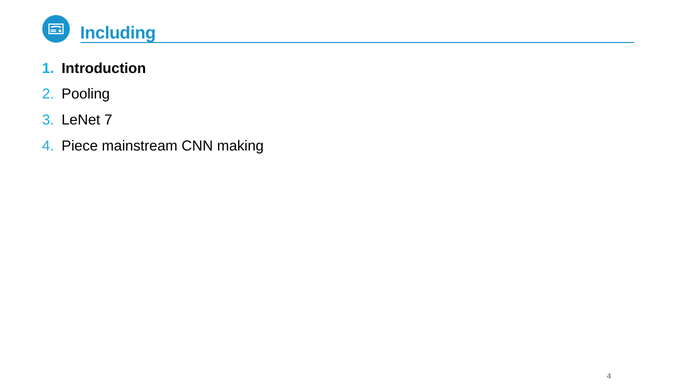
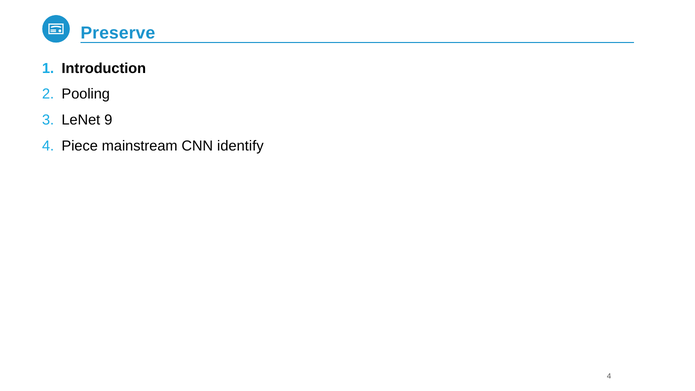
Including: Including -> Preserve
7: 7 -> 9
making: making -> identify
